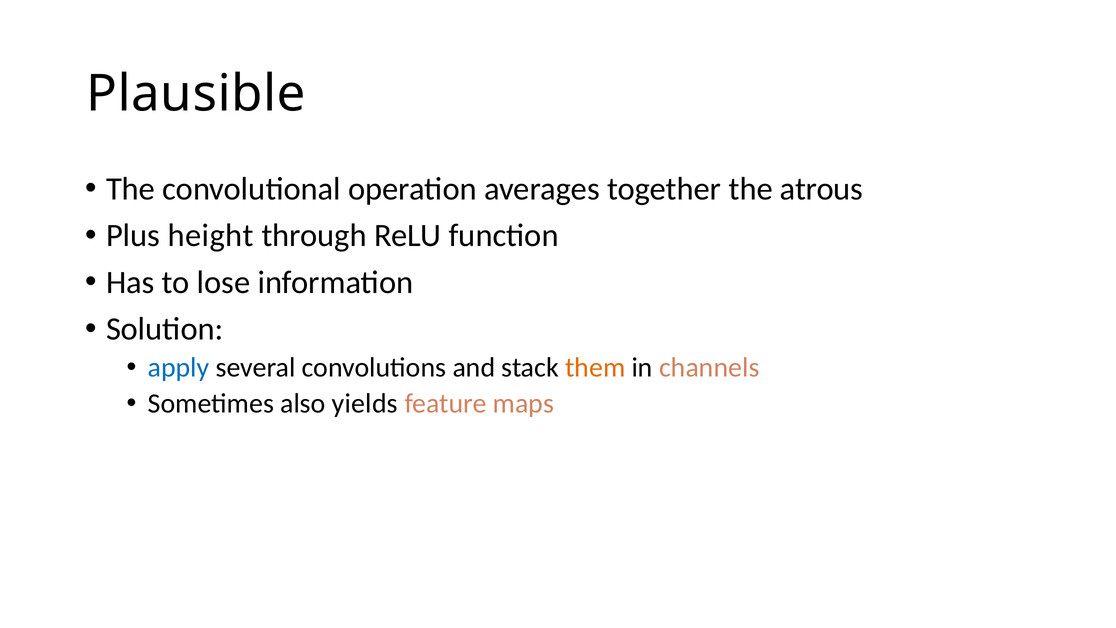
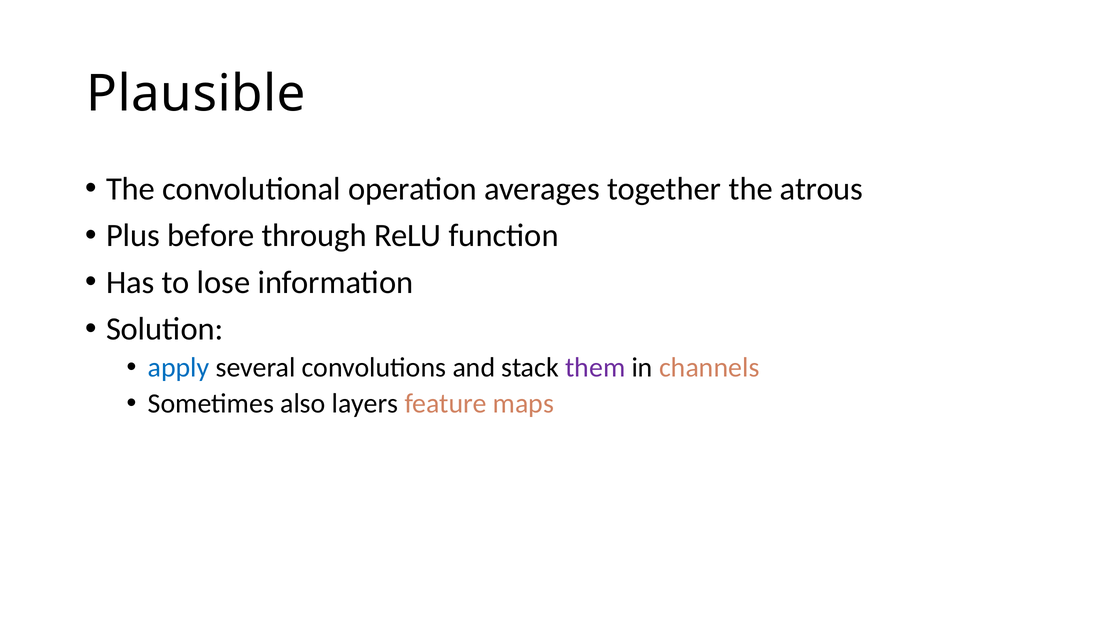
height: height -> before
them colour: orange -> purple
yields: yields -> layers
